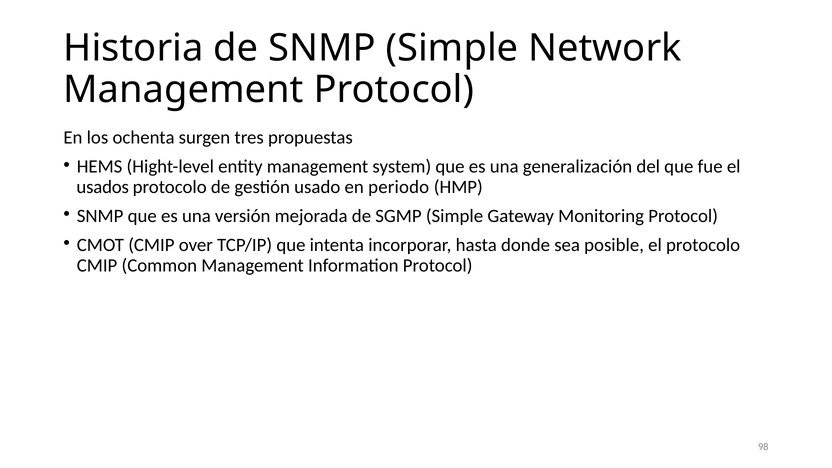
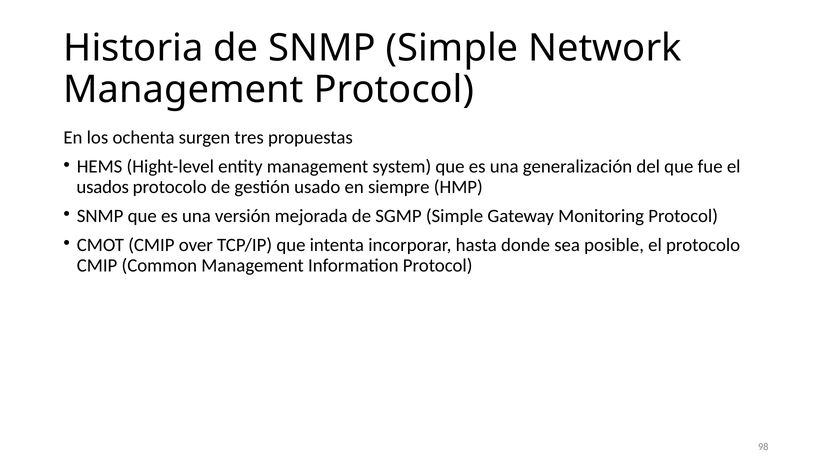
periodo: periodo -> siempre
